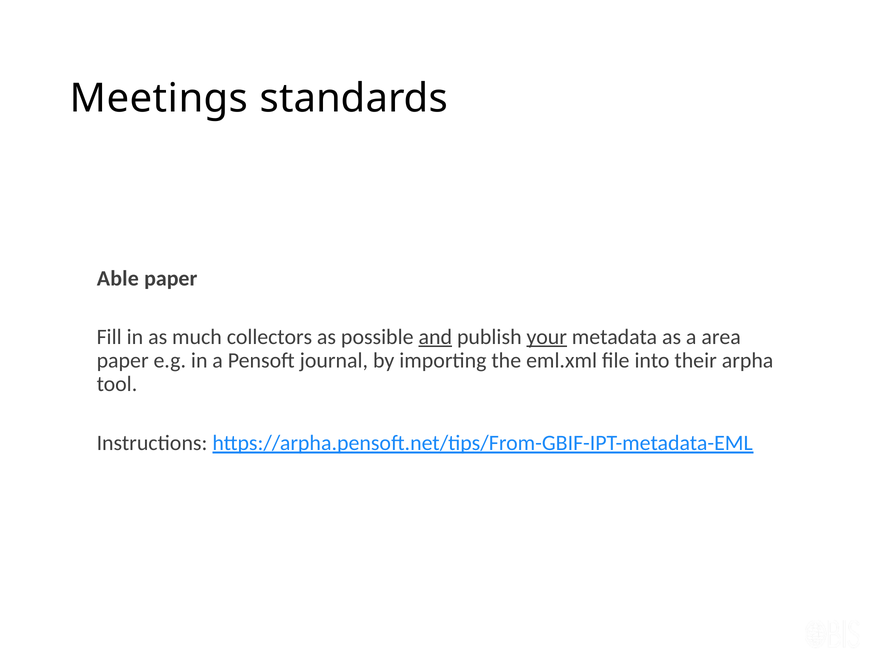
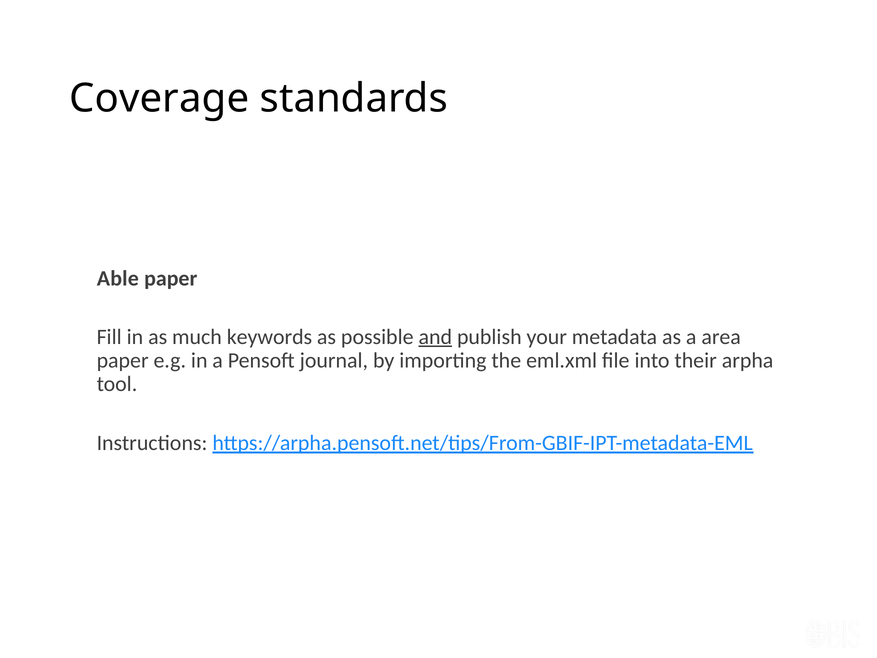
Meetings: Meetings -> Coverage
collectors: collectors -> keywords
your underline: present -> none
